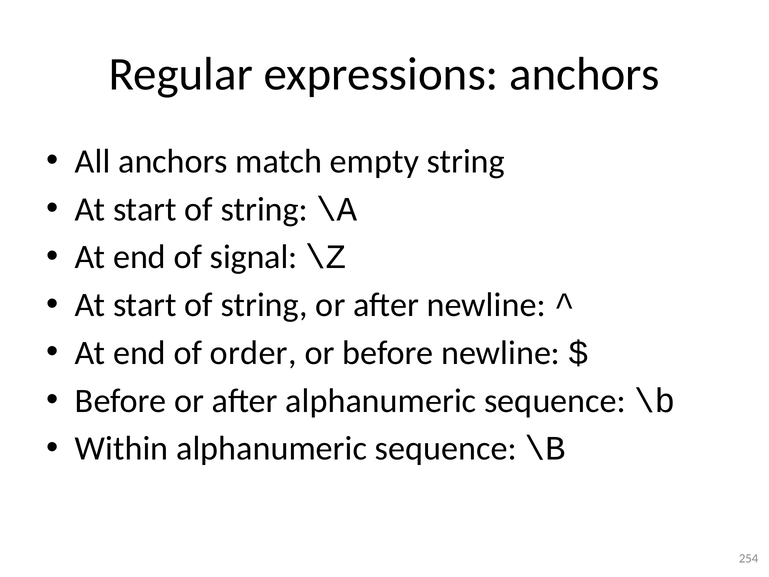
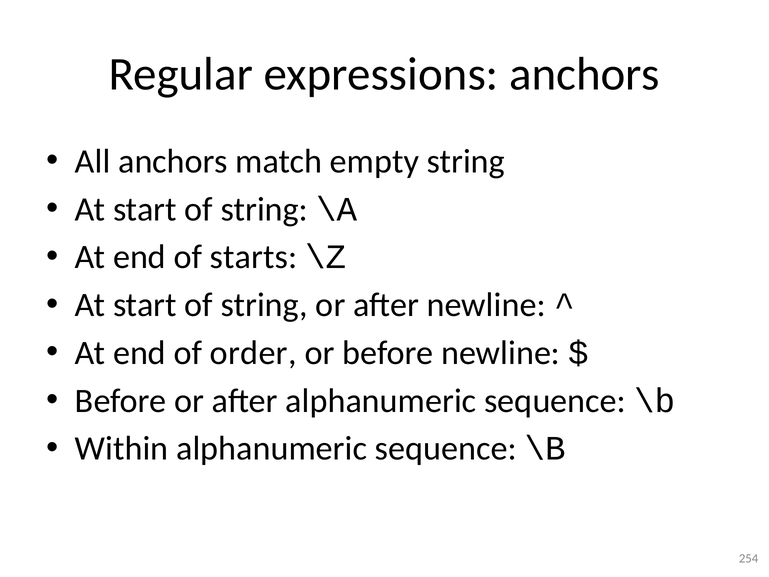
signal: signal -> starts
